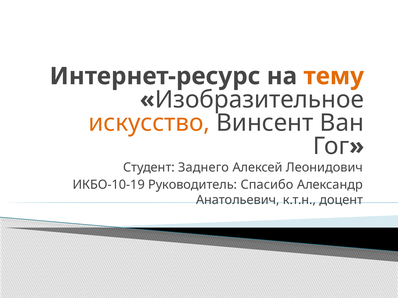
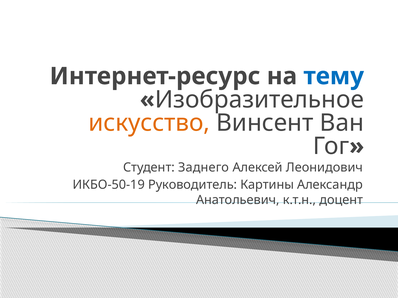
тему colour: orange -> blue
ИКБО-10-19: ИКБО-10-19 -> ИКБО-50-19
Спасибо: Спасибо -> Картины
